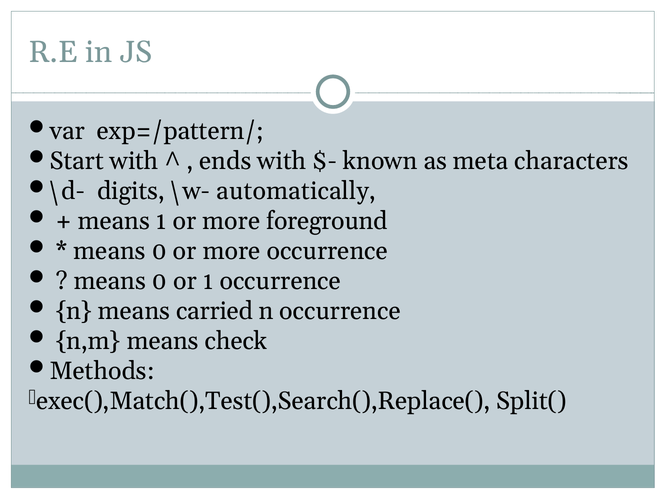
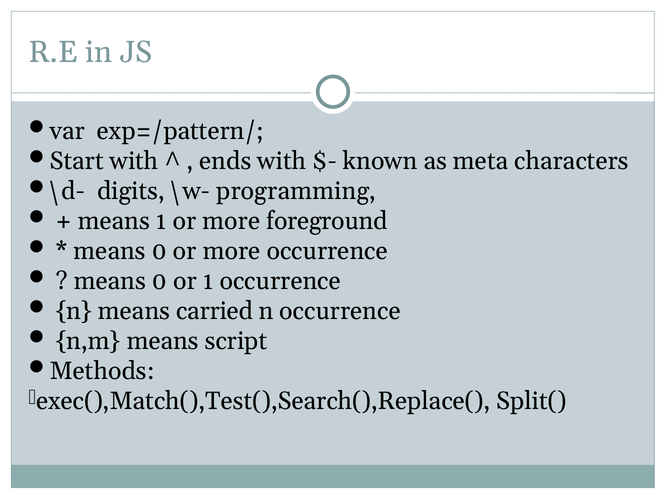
automatically: automatically -> programming
check: check -> script
